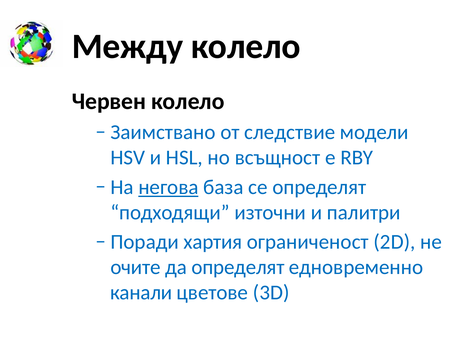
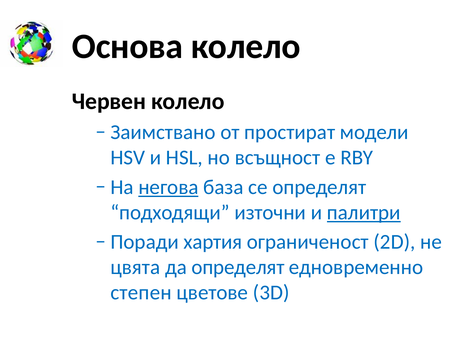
Между: Между -> Основа
следствие: следствие -> простират
палитри underline: none -> present
очите: очите -> цвята
канали: канали -> степен
